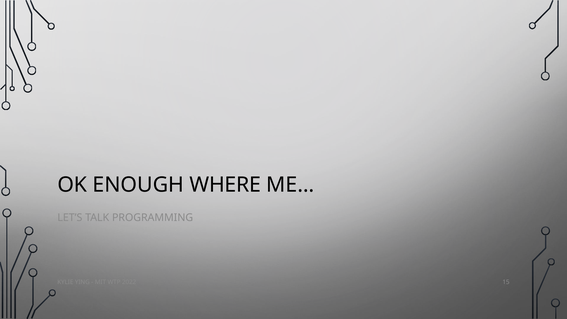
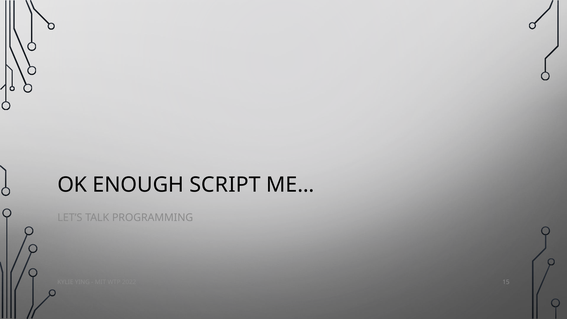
WHERE: WHERE -> SCRIPT
